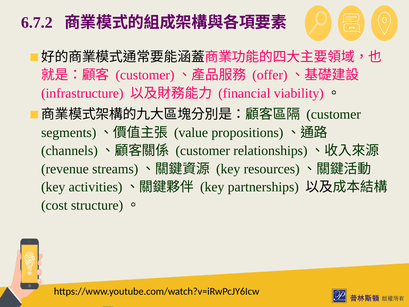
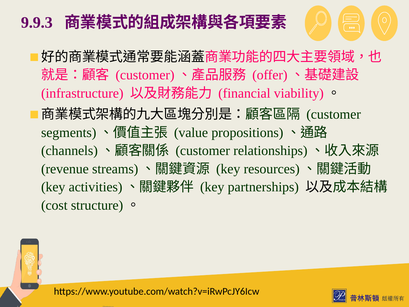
6.7.2: 6.7.2 -> 9.9.3
